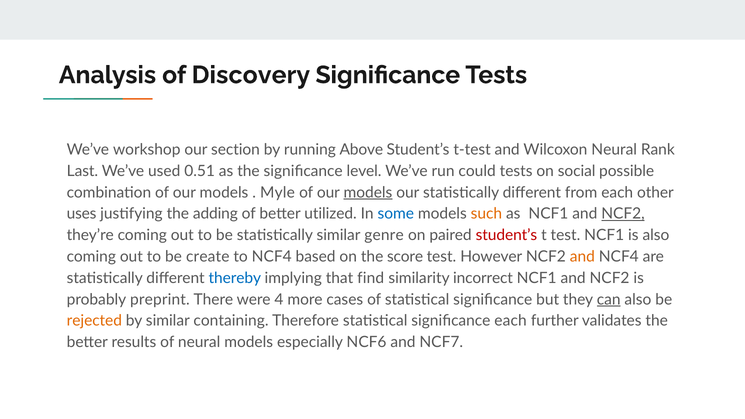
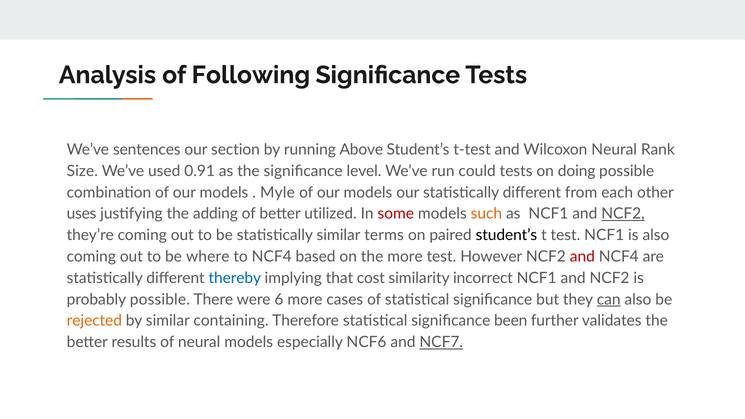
Discovery: Discovery -> Following
workshop: workshop -> sentences
Last: Last -> Size
0.51: 0.51 -> 0.91
social: social -> doing
models at (368, 192) underline: present -> none
some colour: blue -> red
genre: genre -> terms
student’s at (506, 235) colour: red -> black
create: create -> where
the score: score -> more
and at (582, 257) colour: orange -> red
find: find -> cost
probably preprint: preprint -> possible
4: 4 -> 6
significance each: each -> been
NCF7 underline: none -> present
